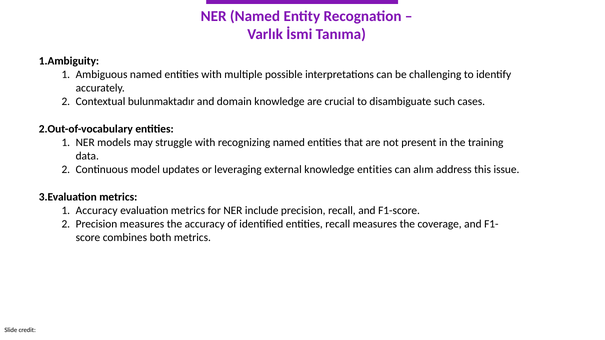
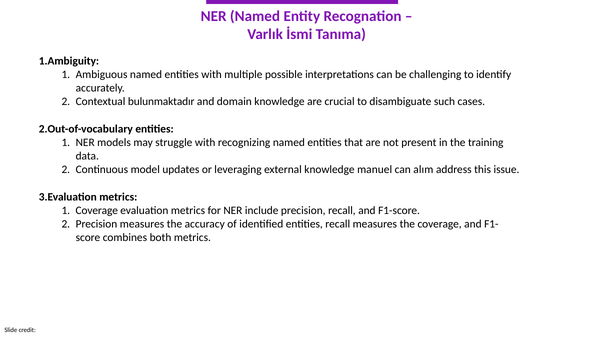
knowledge entities: entities -> manuel
Accuracy at (97, 211): Accuracy -> Coverage
